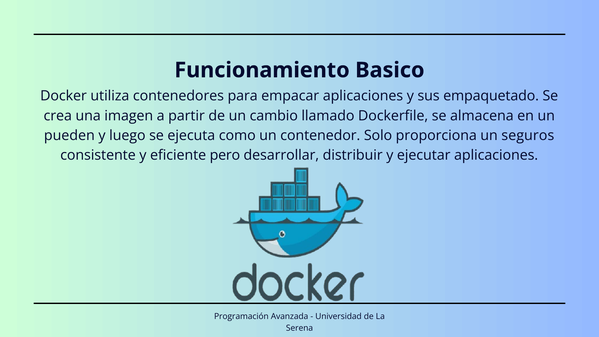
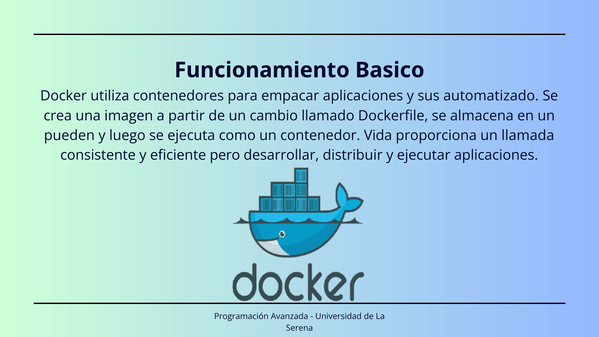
empaquetado: empaquetado -> automatizado
Solo: Solo -> Vida
seguros: seguros -> llamada
